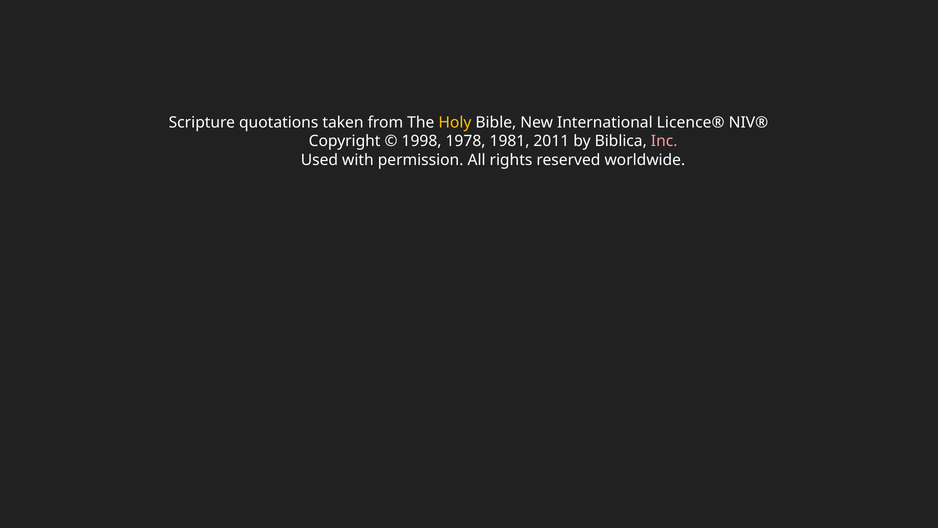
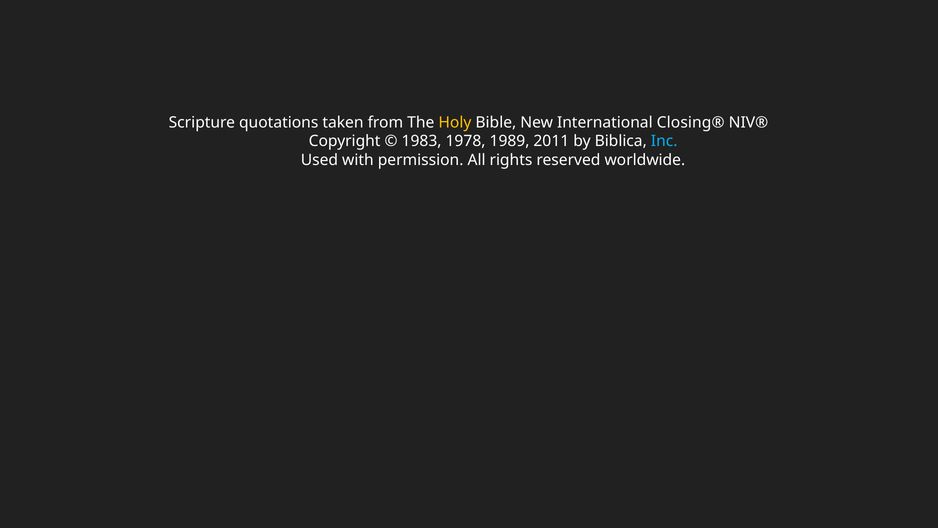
Licence®: Licence® -> Closing®
1998: 1998 -> 1983
1981: 1981 -> 1989
Inc colour: pink -> light blue
